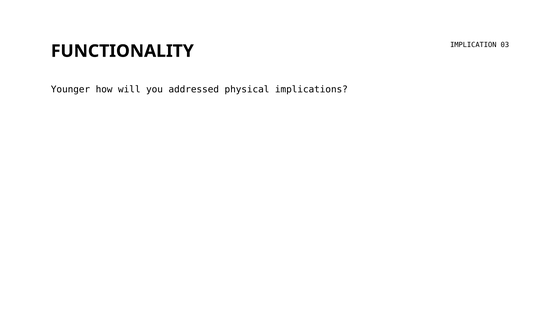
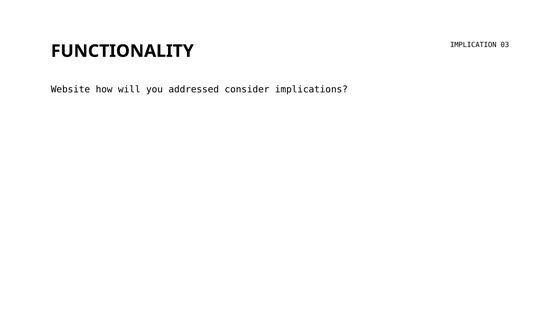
Younger: Younger -> Website
physical: physical -> consider
